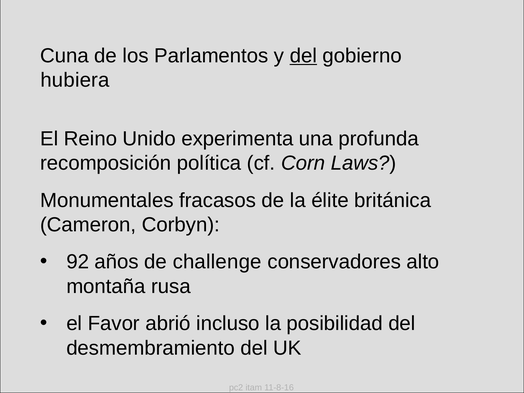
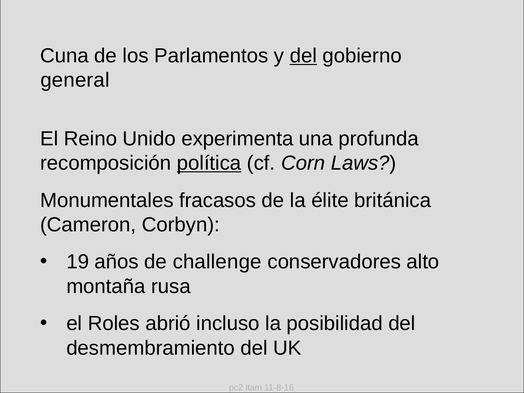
hubiera: hubiera -> general
política underline: none -> present
92: 92 -> 19
Favor: Favor -> Roles
